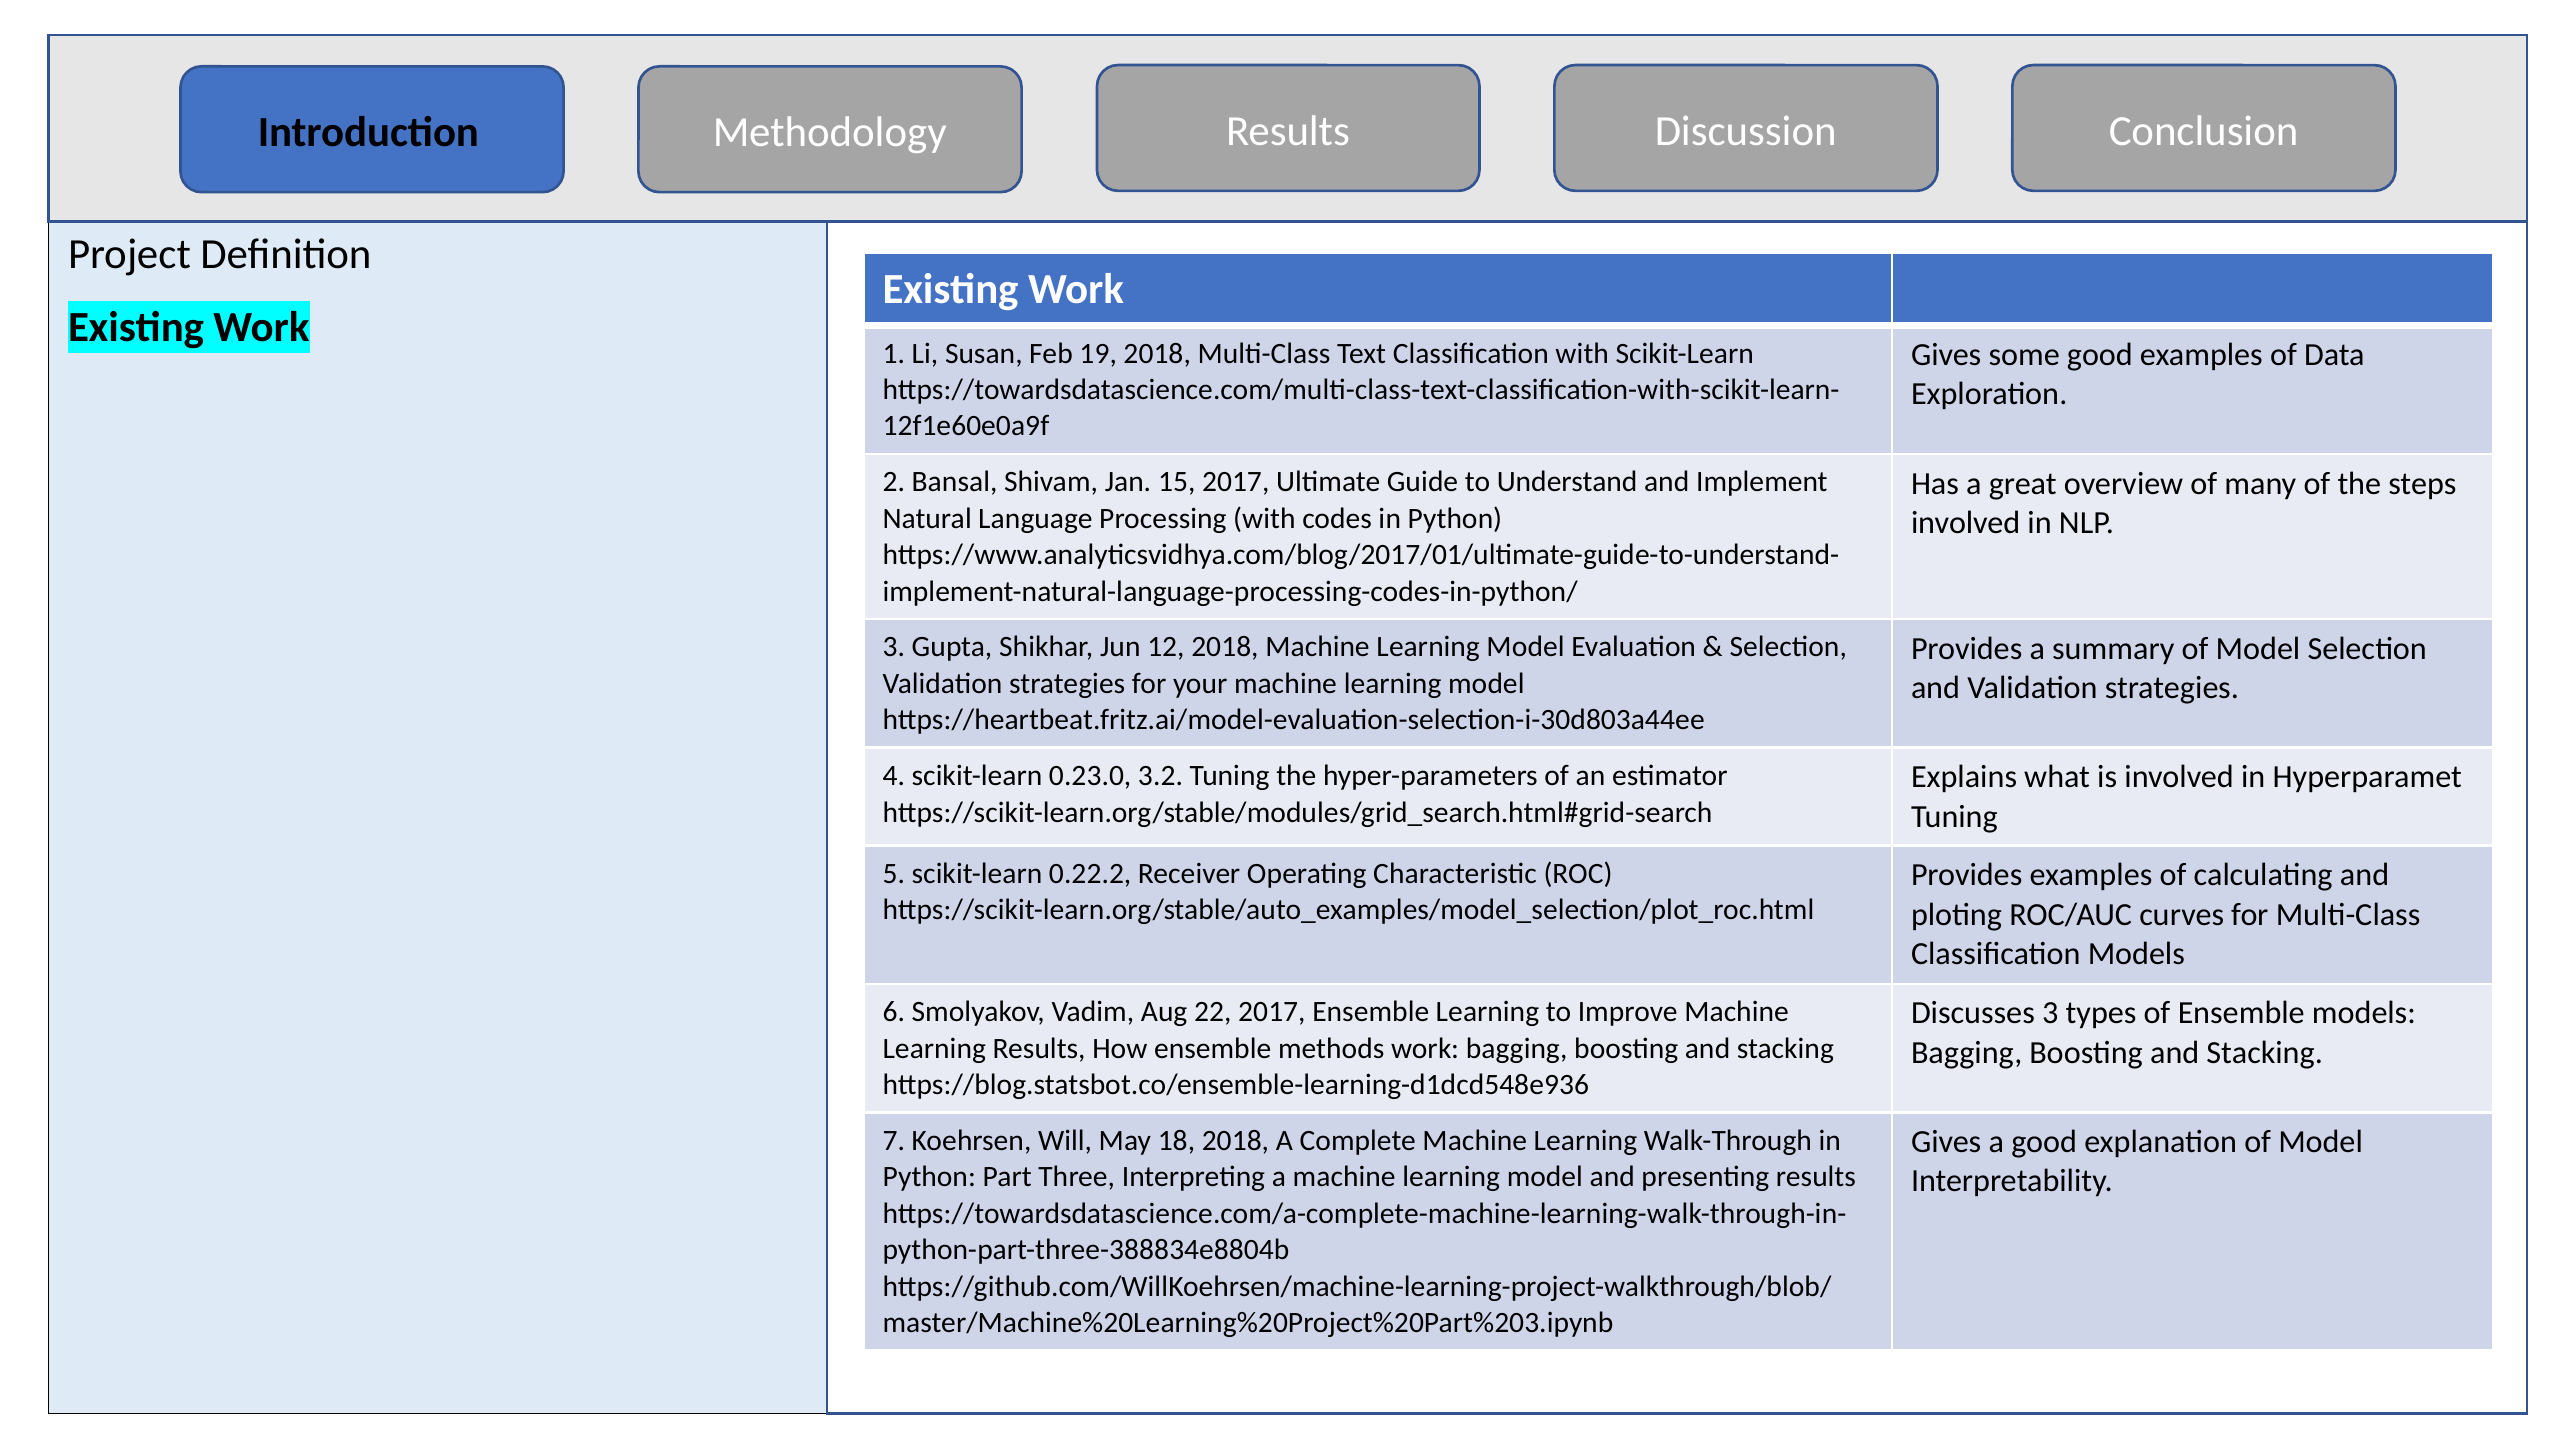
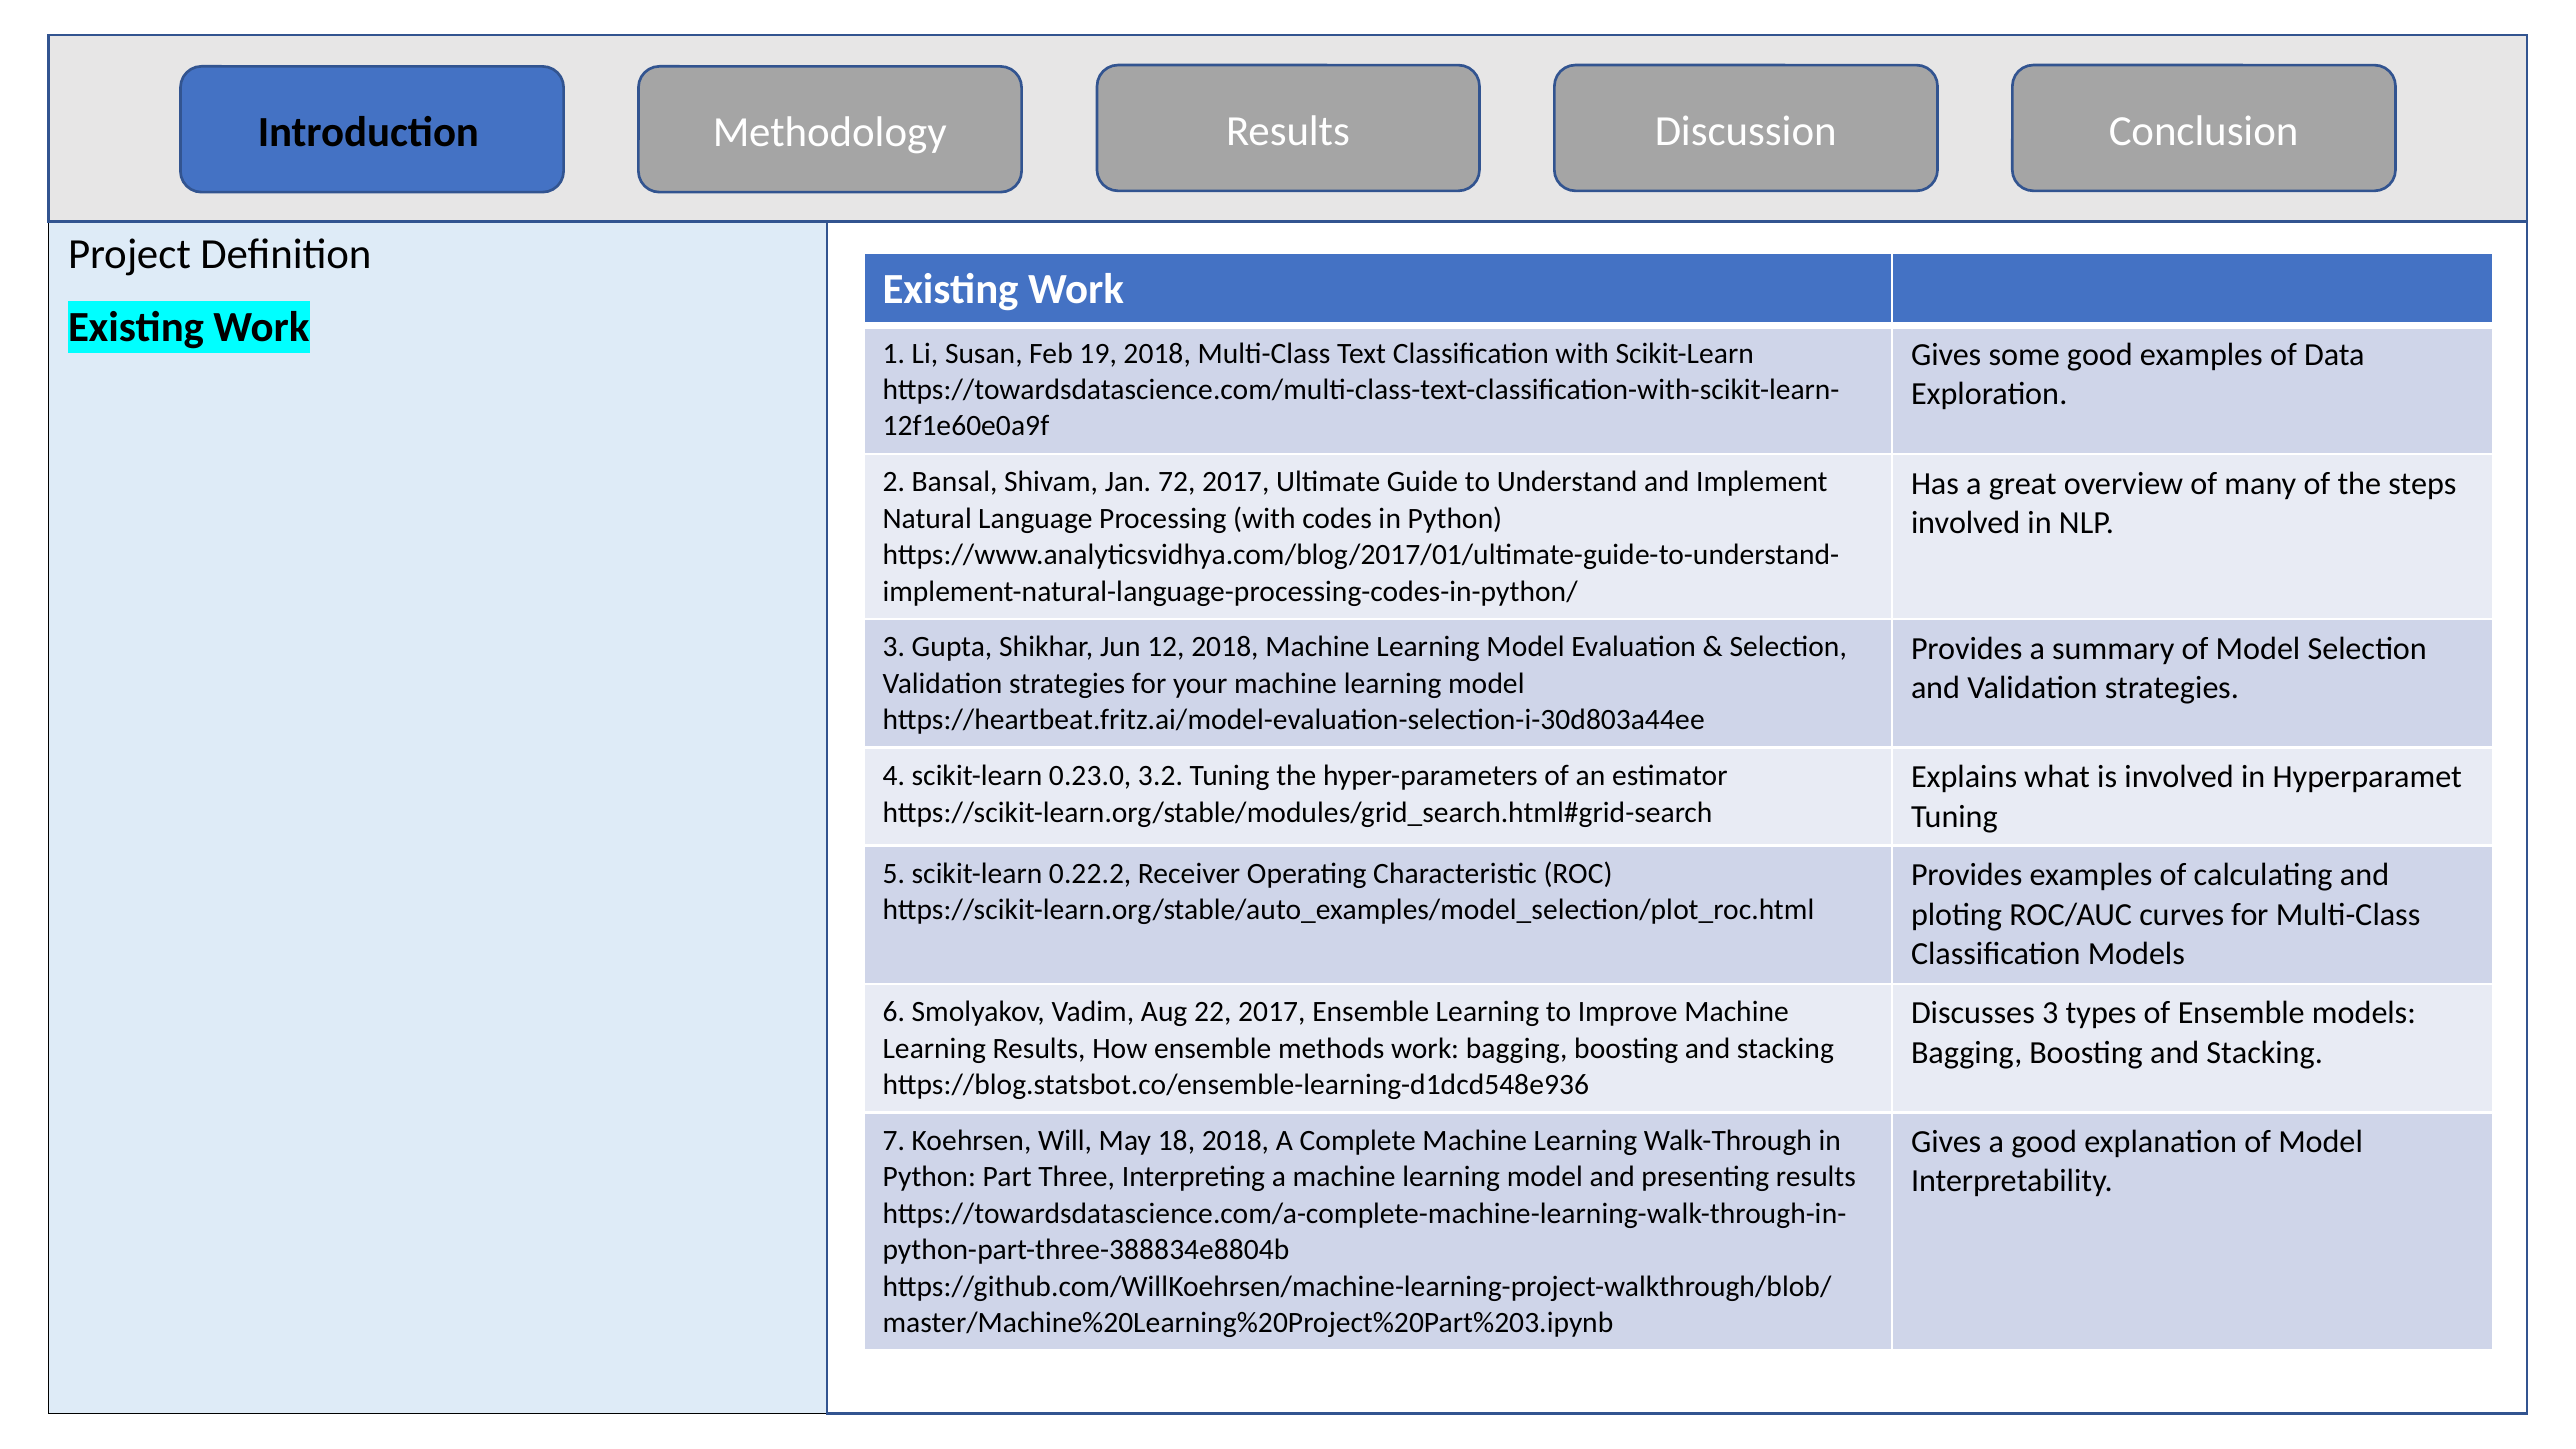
15: 15 -> 72
